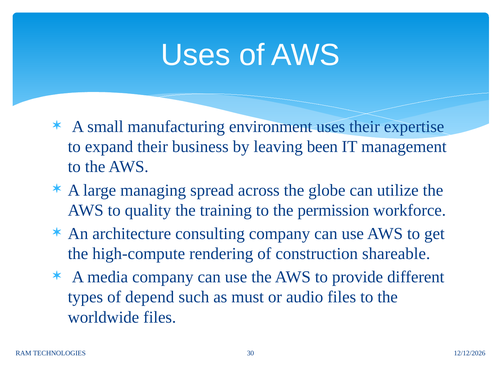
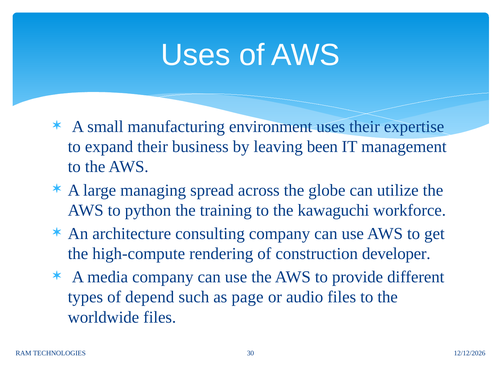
quality: quality -> python
permission: permission -> kawaguchi
shareable: shareable -> developer
must: must -> page
